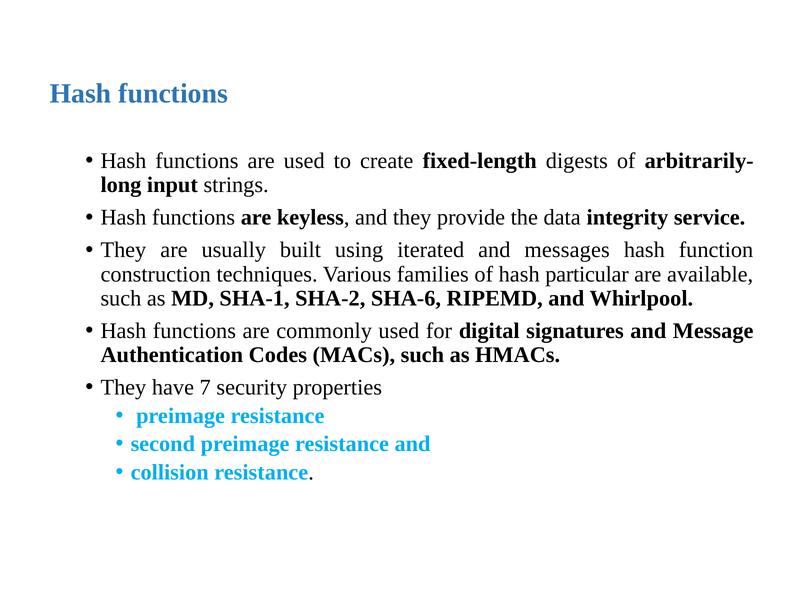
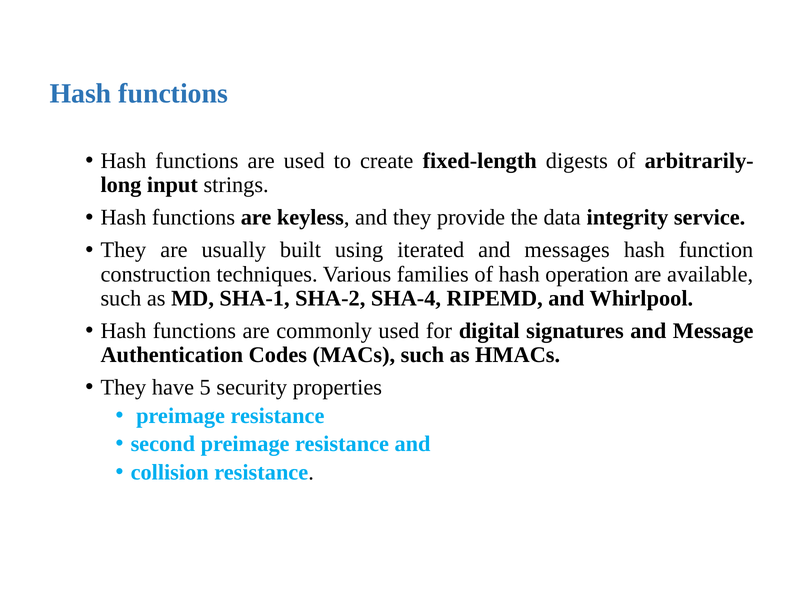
particular: particular -> operation
SHA-6: SHA-6 -> SHA-4
7: 7 -> 5
